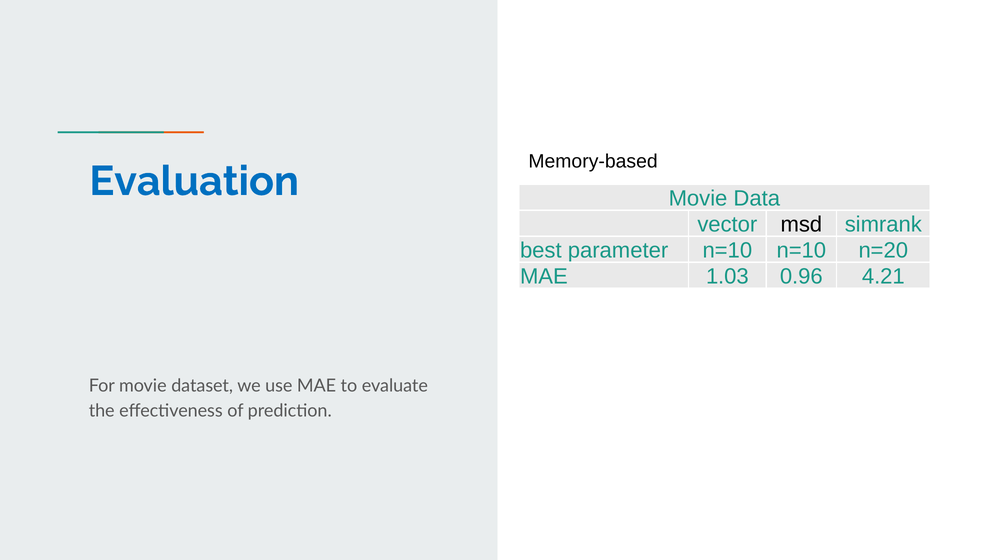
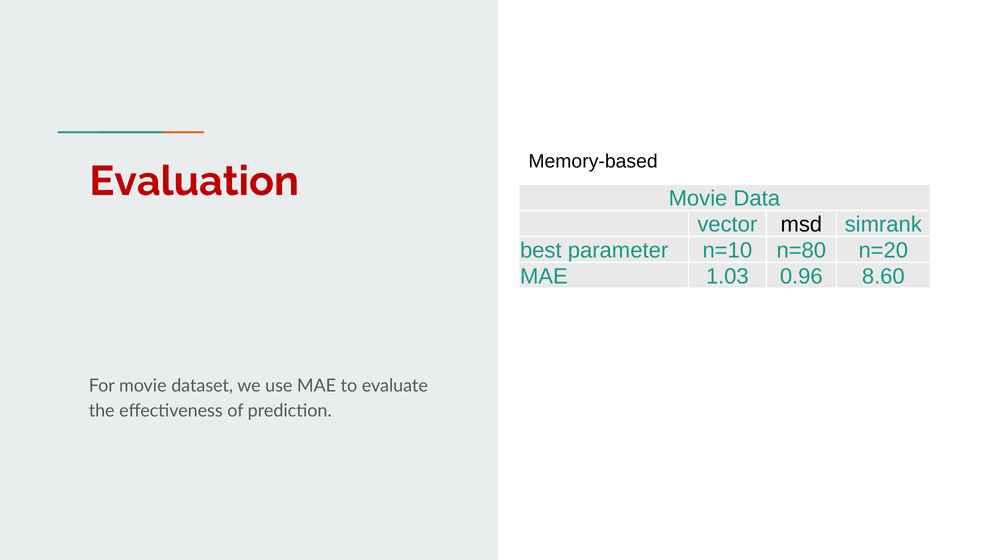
Evaluation colour: blue -> red
n=10 n=10: n=10 -> n=80
4.21: 4.21 -> 8.60
